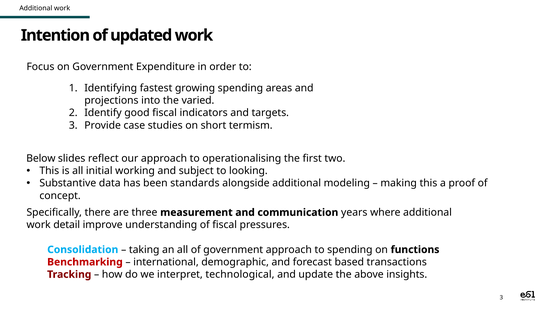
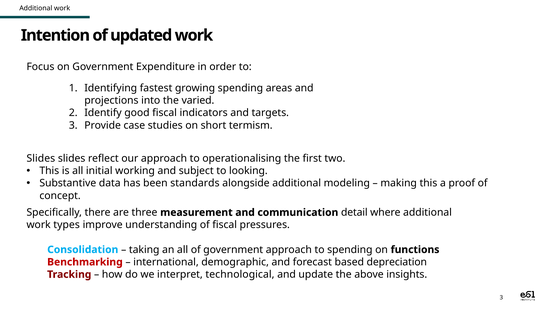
Below at (41, 159): Below -> Slides
years: years -> detail
detail: detail -> types
transactions: transactions -> depreciation
